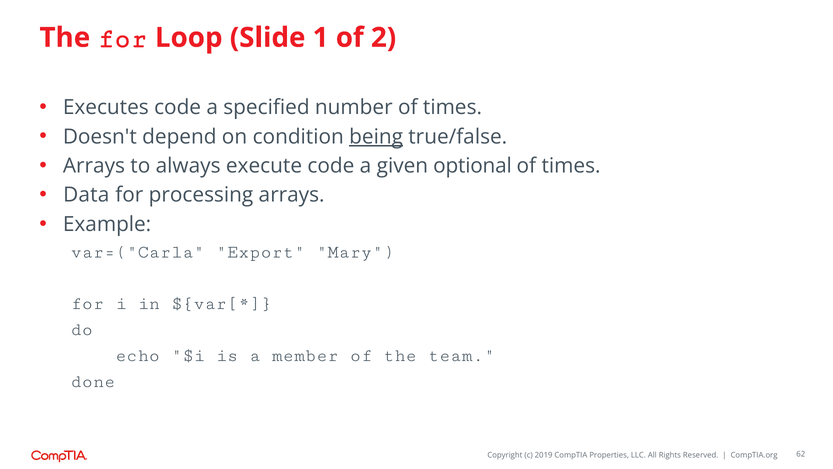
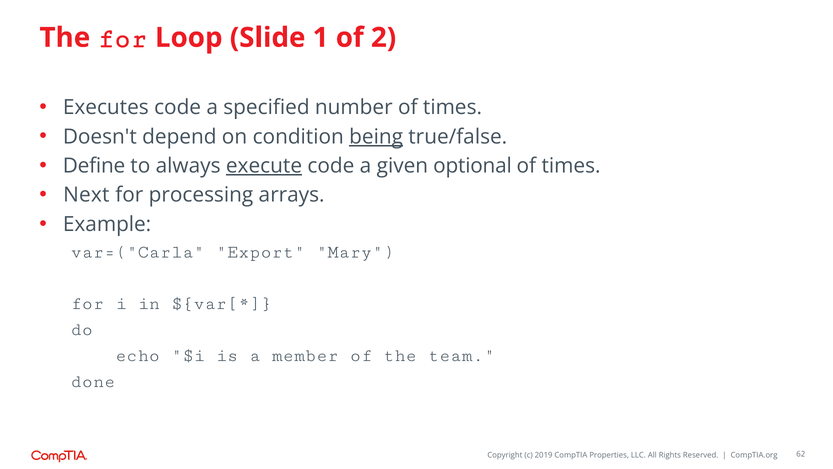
Arrays at (94, 166): Arrays -> Define
execute underline: none -> present
Data: Data -> Next
